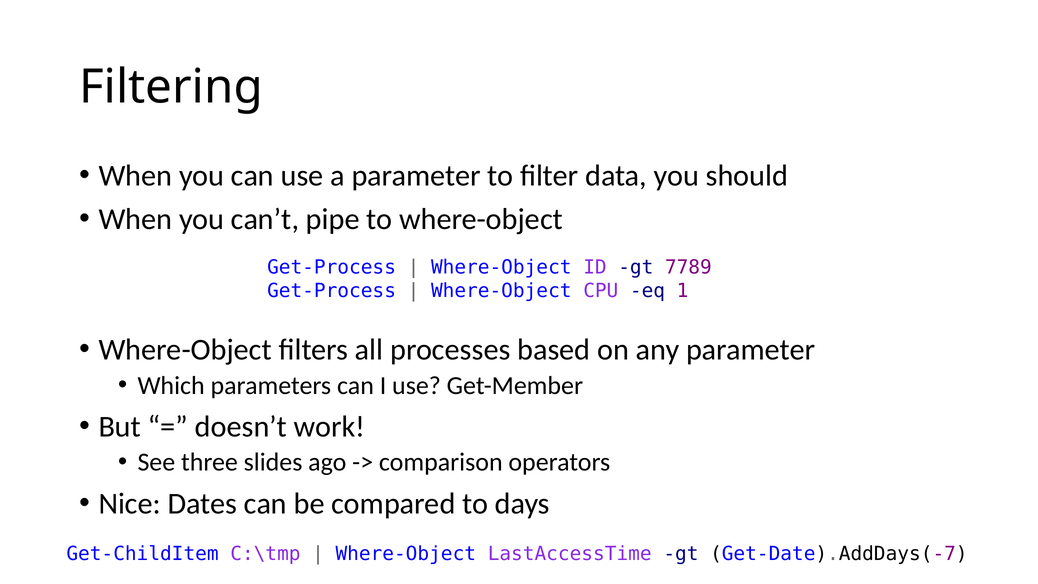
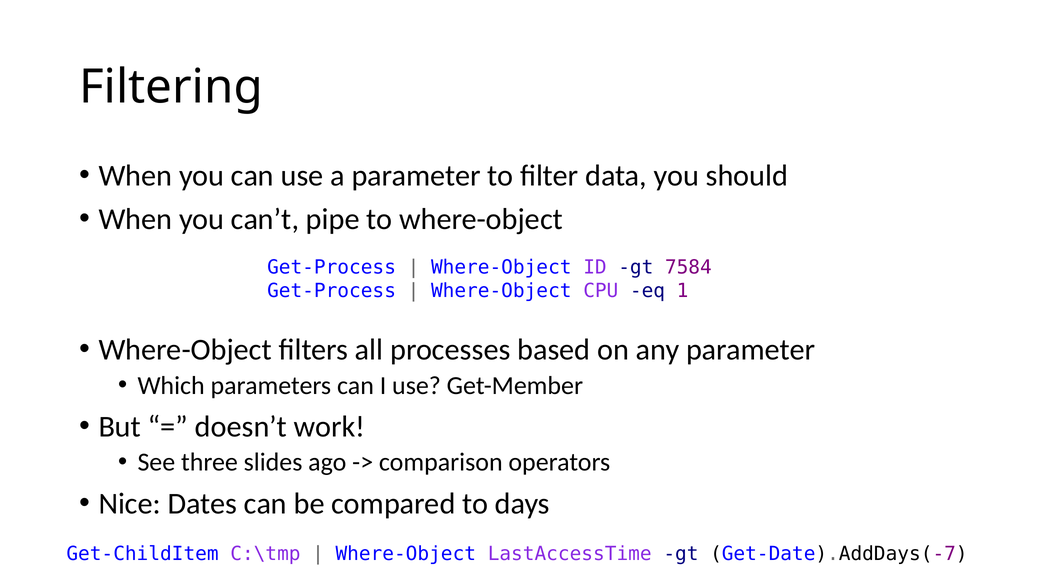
7789: 7789 -> 7584
